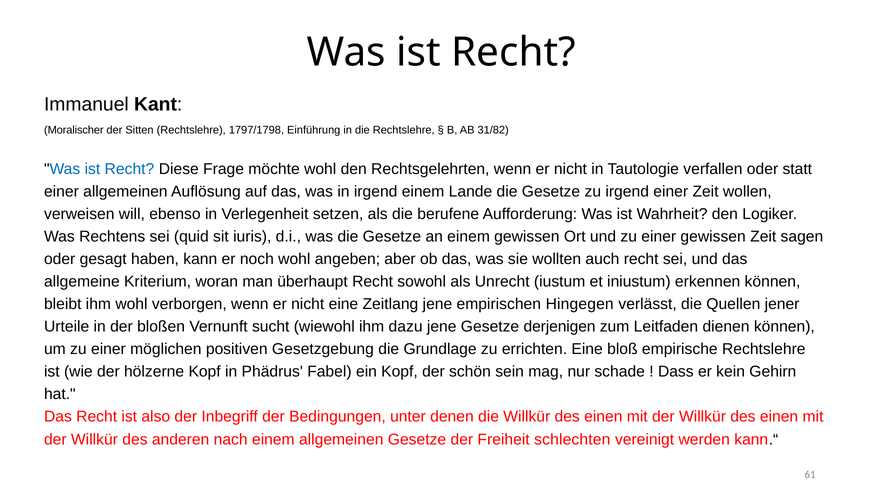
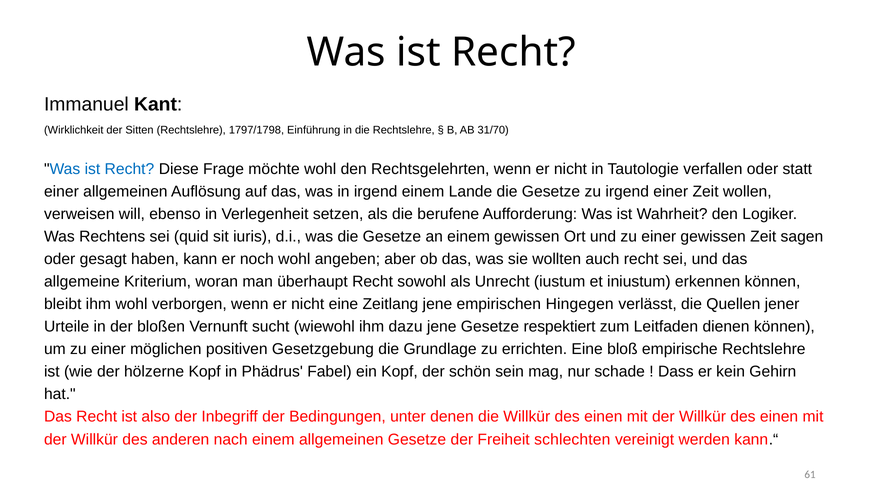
Moralischer: Moralischer -> Wirklichkeit
31/82: 31/82 -> 31/70
derjenigen: derjenigen -> respektiert
